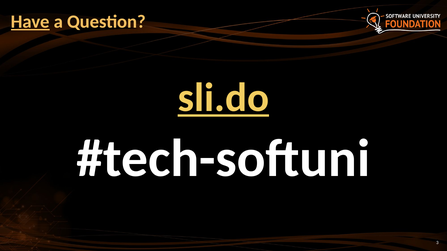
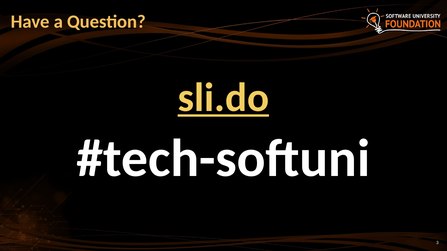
Have underline: present -> none
